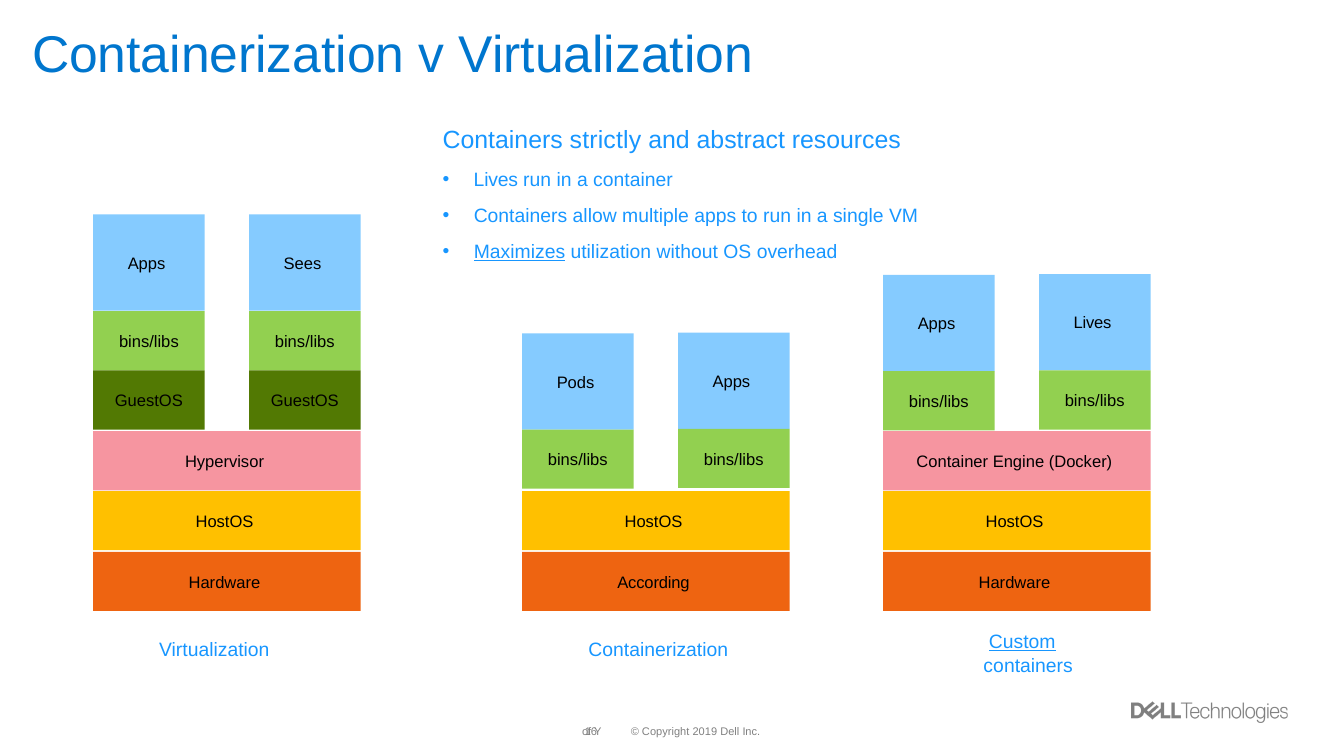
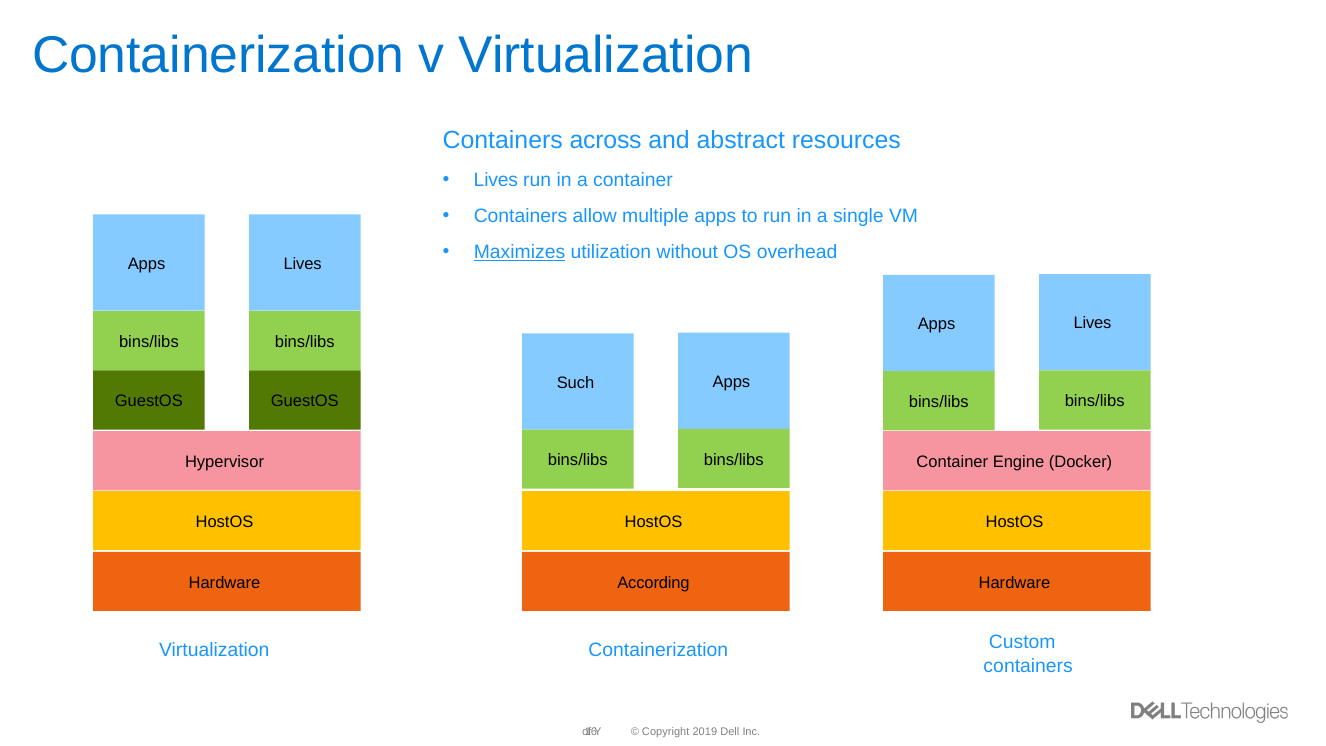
strictly: strictly -> across
Sees at (303, 264): Sees -> Lives
Pods: Pods -> Such
Custom underline: present -> none
